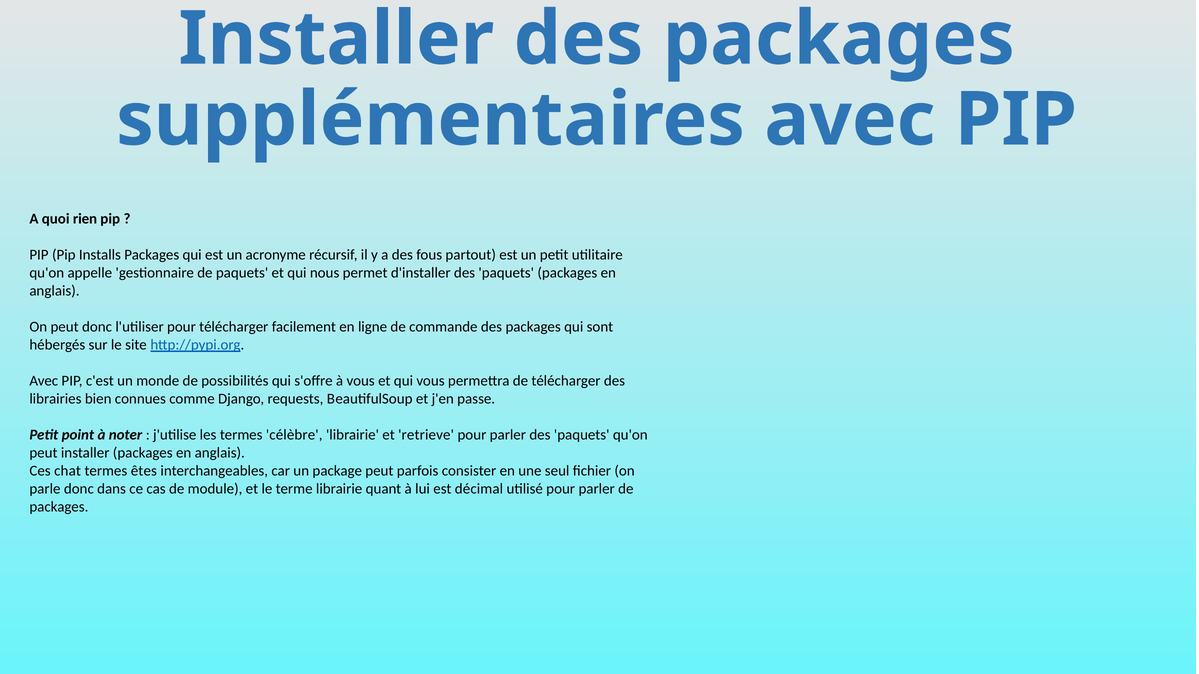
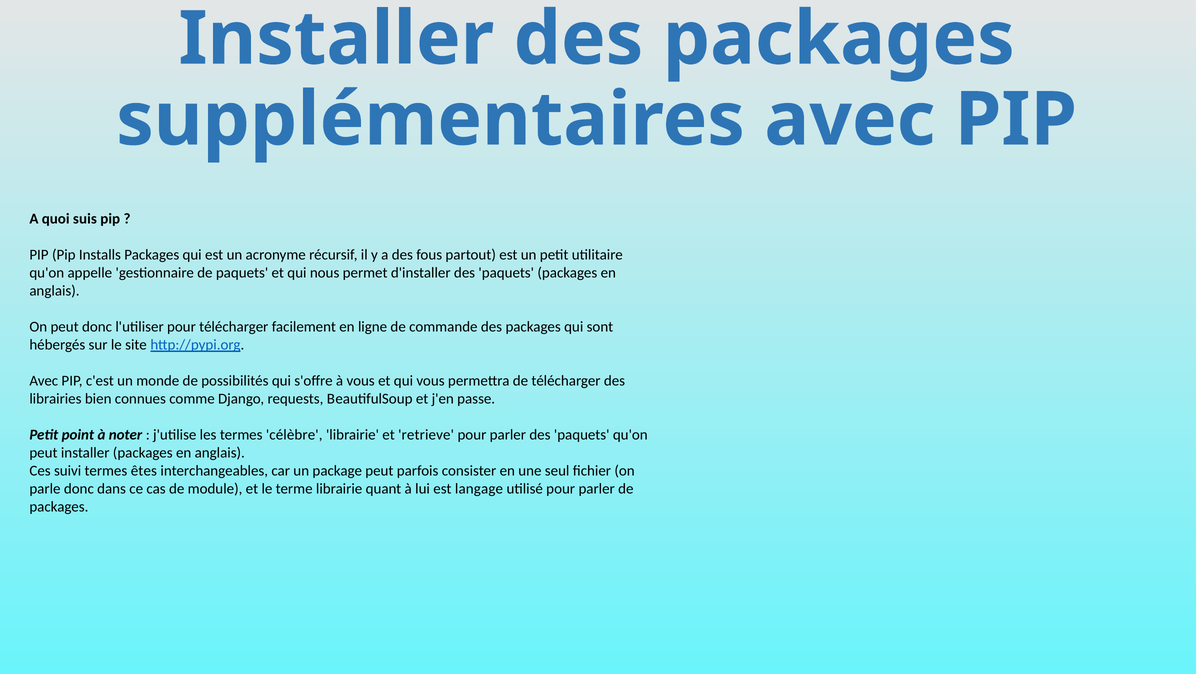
rien: rien -> suis
chat: chat -> suivi
décimal: décimal -> langage
